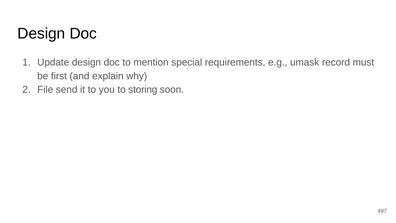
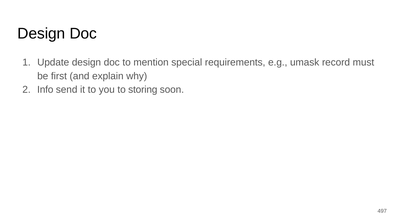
File: File -> Info
